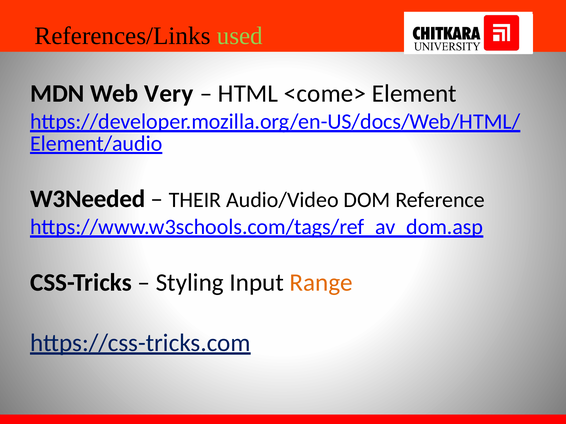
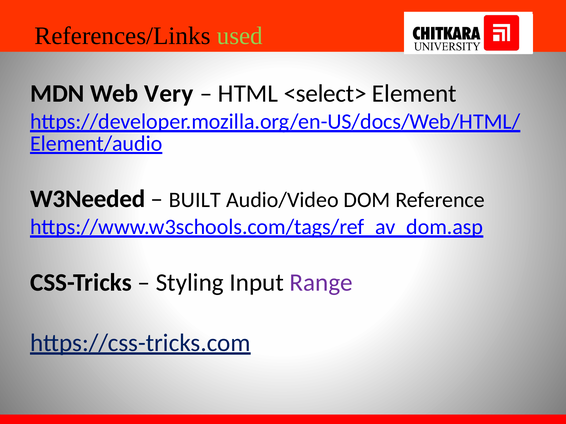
<come>: <come> -> <select>
THEIR: THEIR -> BUILT
Range colour: orange -> purple
